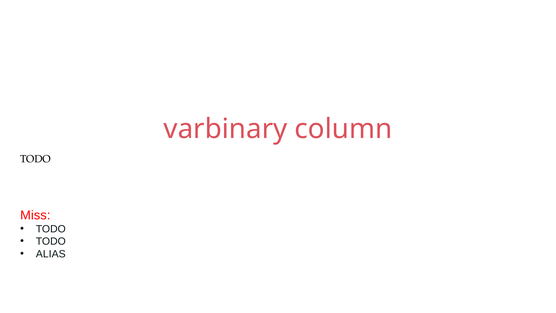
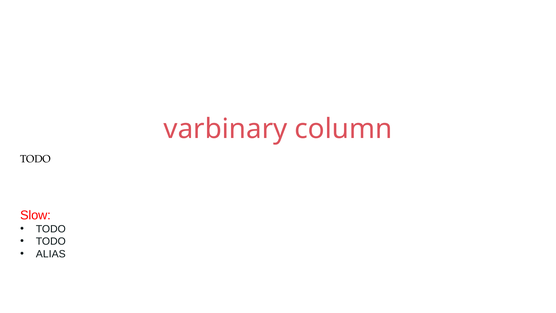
Miss: Miss -> Slow
